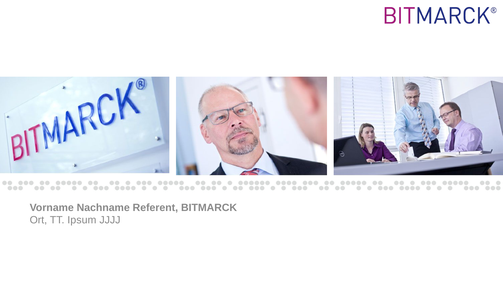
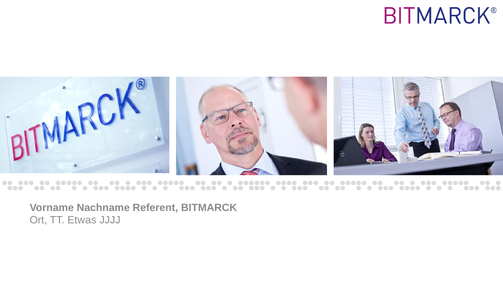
Ipsum: Ipsum -> Etwas
